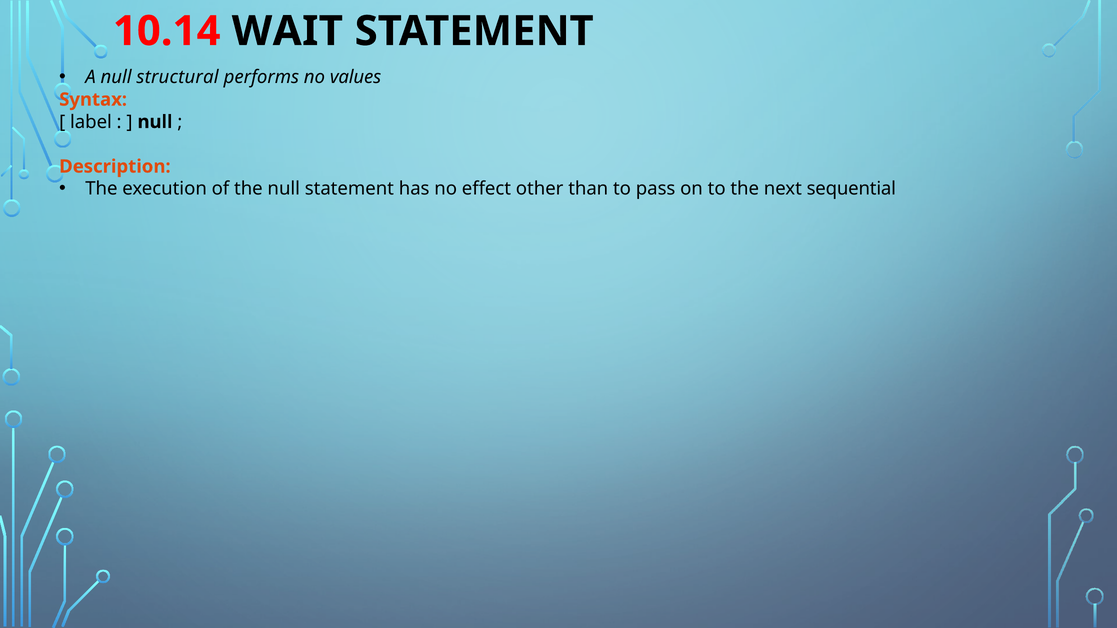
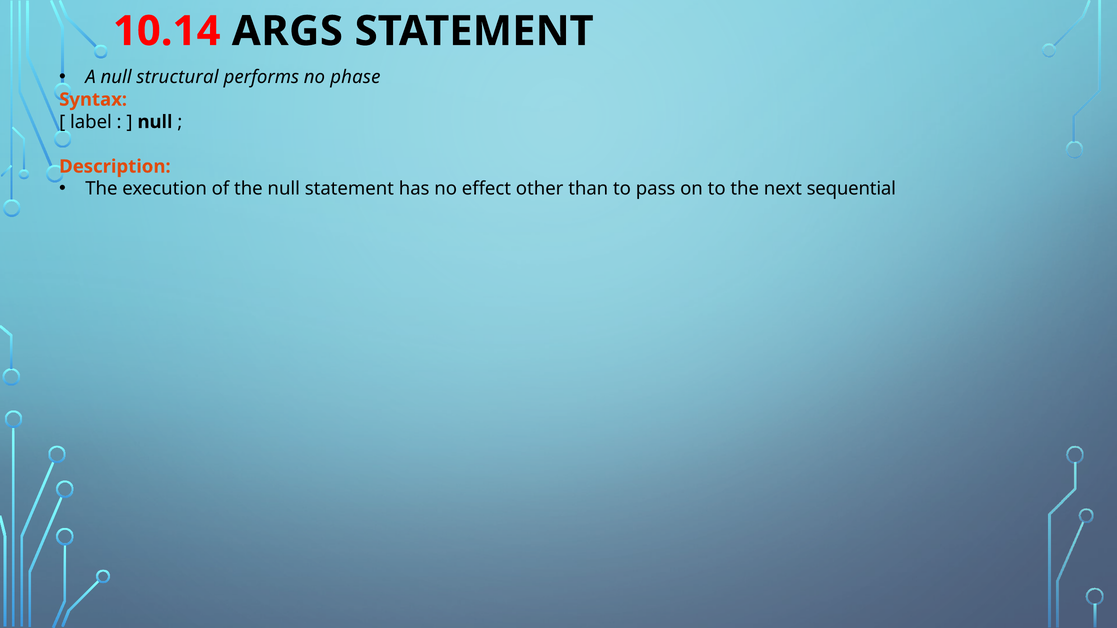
WAIT: WAIT -> ARGS
values: values -> phase
